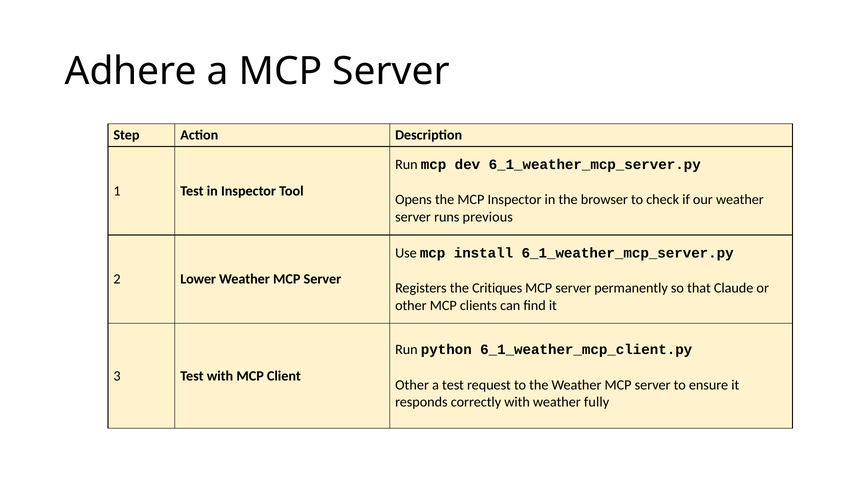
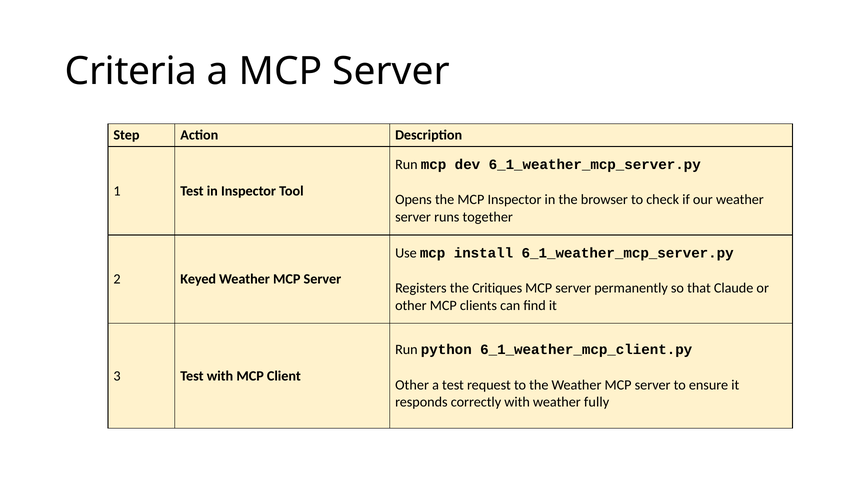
Adhere: Adhere -> Criteria
previous: previous -> together
Lower: Lower -> Keyed
